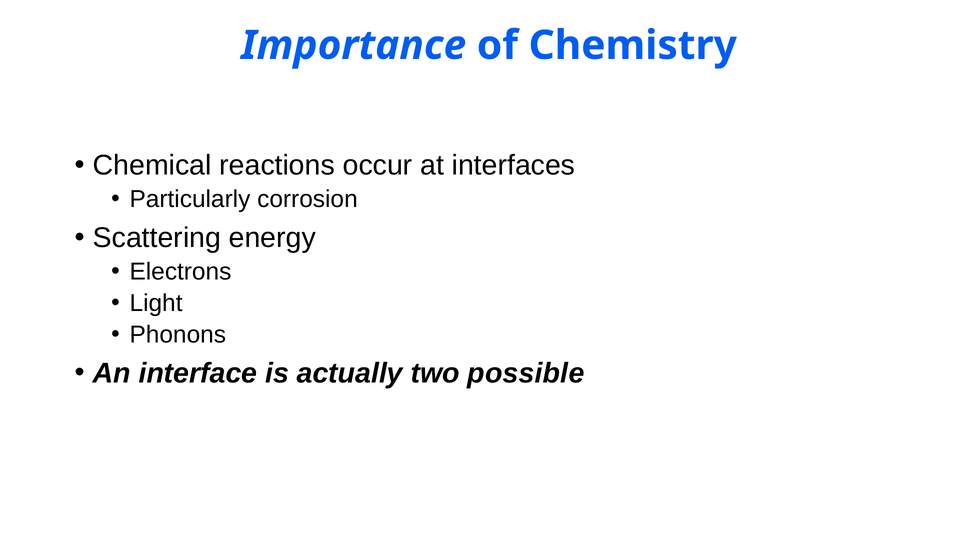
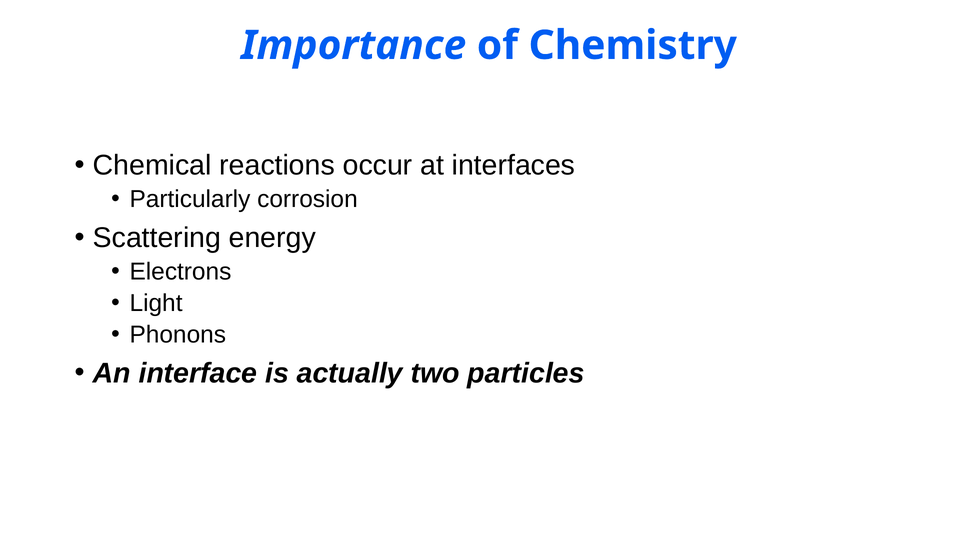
possible: possible -> particles
